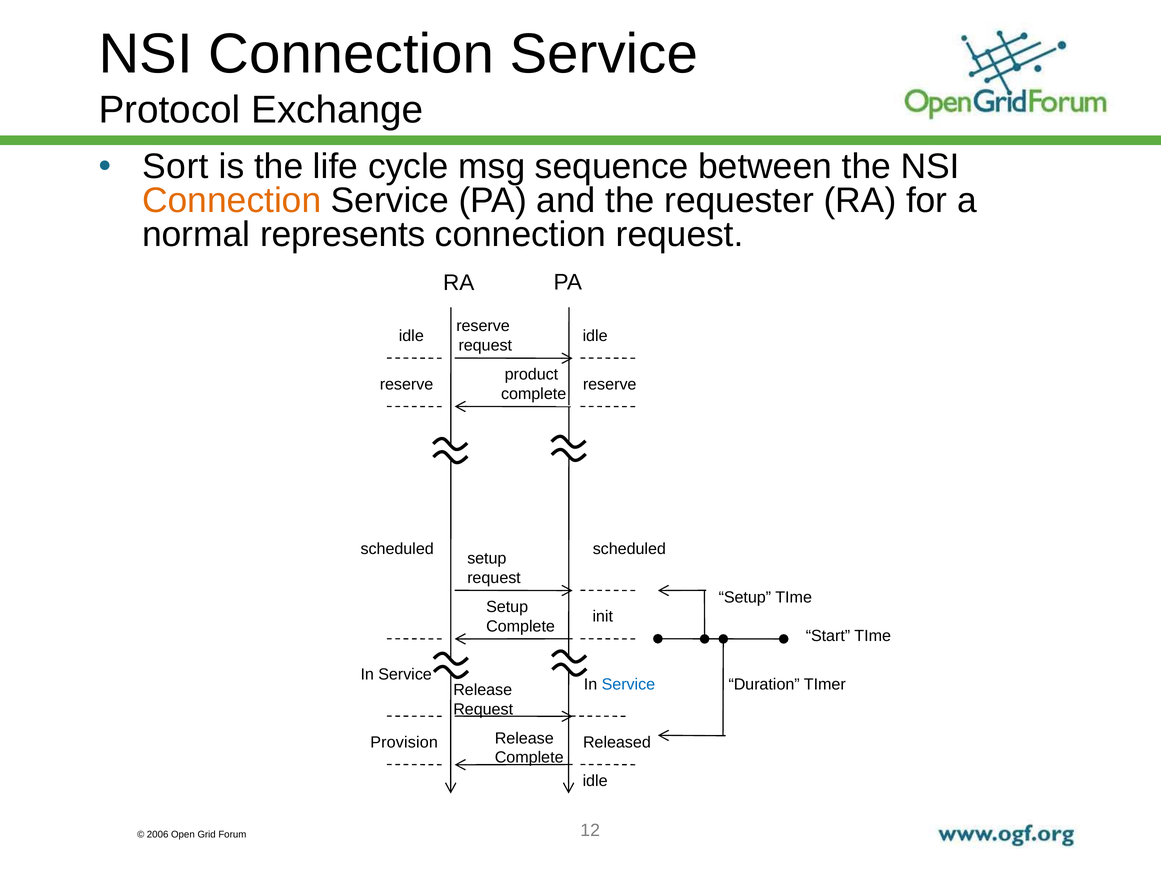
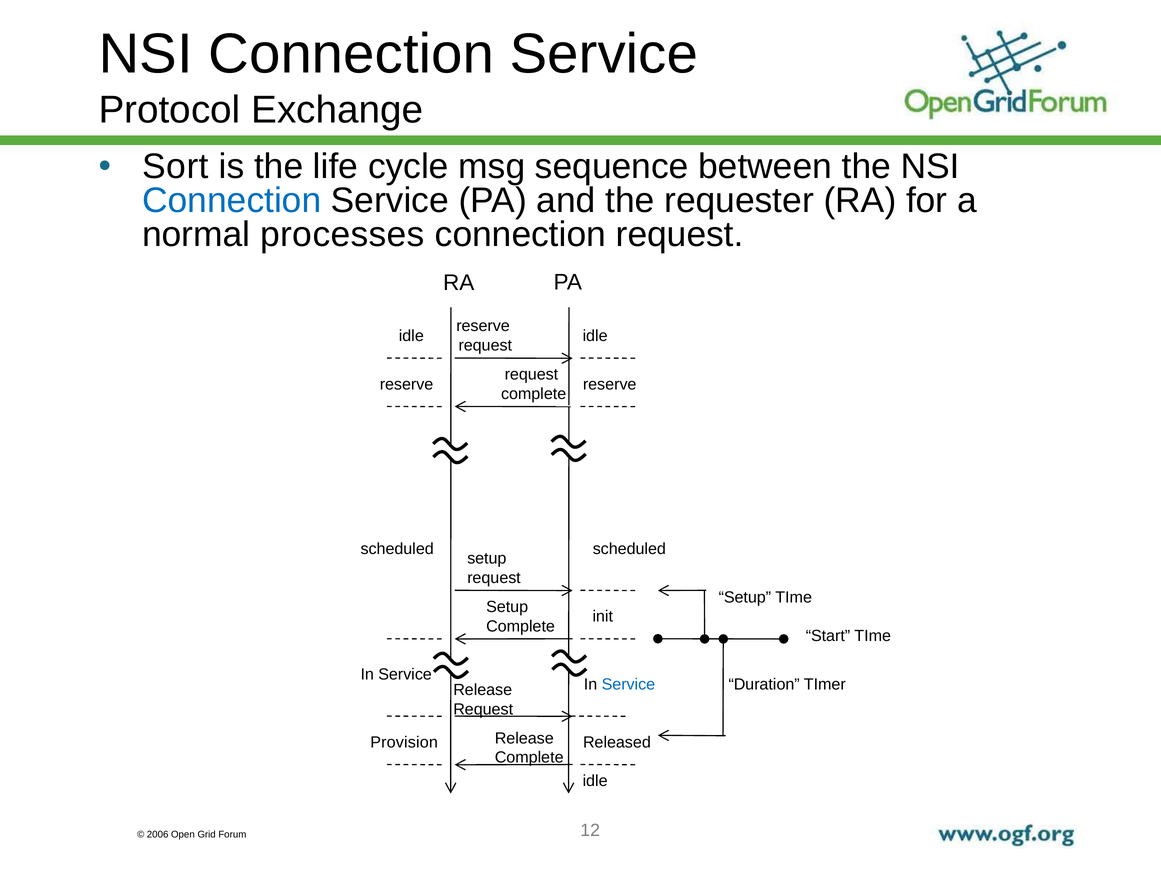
Connection at (232, 201) colour: orange -> blue
represents: represents -> processes
product at (531, 374): product -> request
